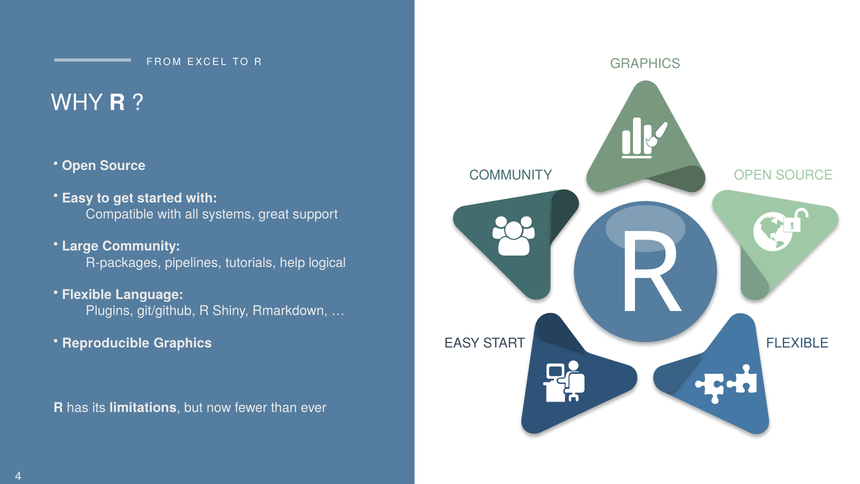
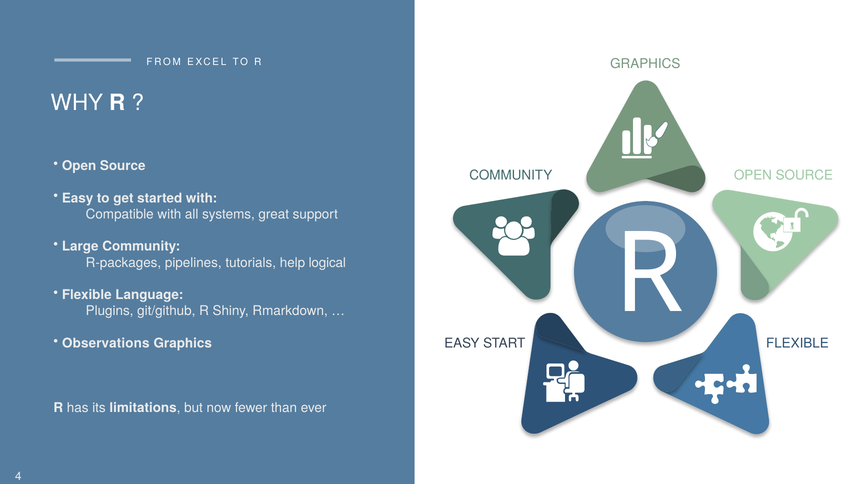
Reproducible: Reproducible -> Observations
